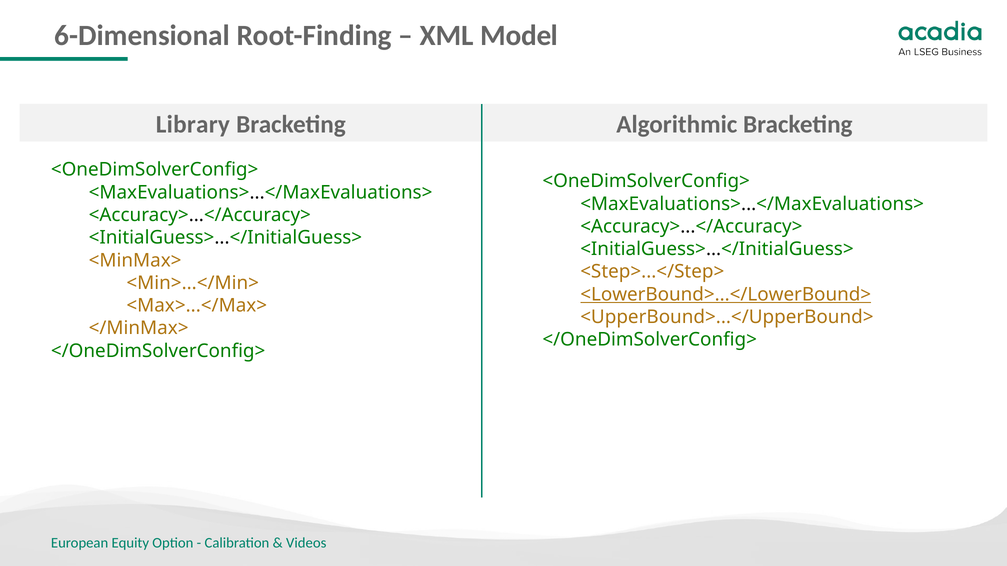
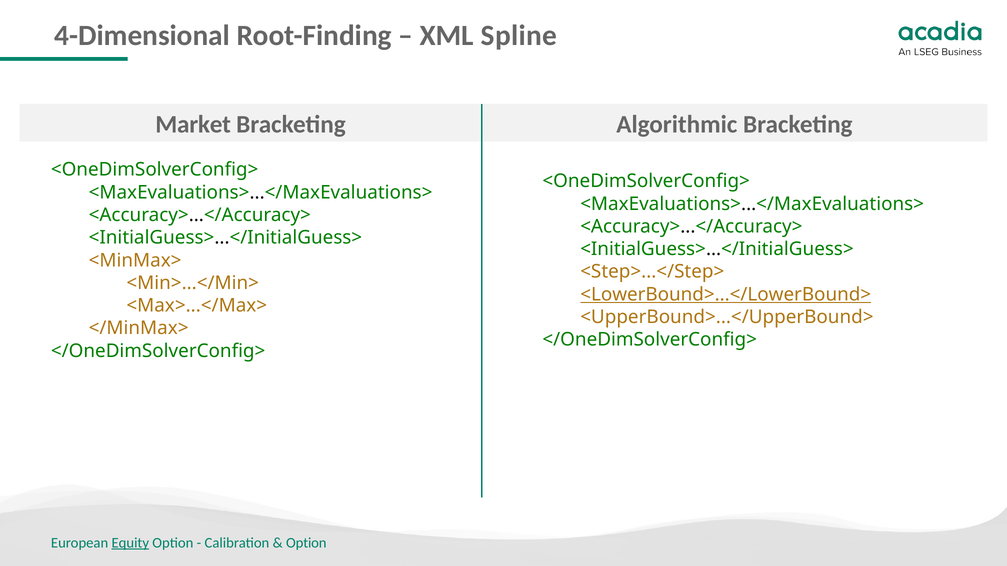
6-Dimensional: 6-Dimensional -> 4-Dimensional
Model: Model -> Spline
Library: Library -> Market
Equity underline: none -> present
Videos at (306, 543): Videos -> Option
